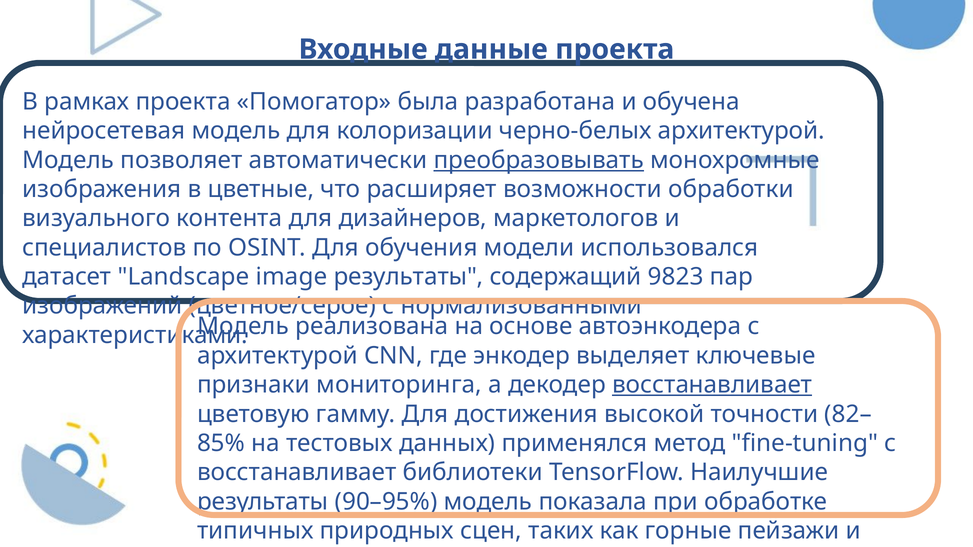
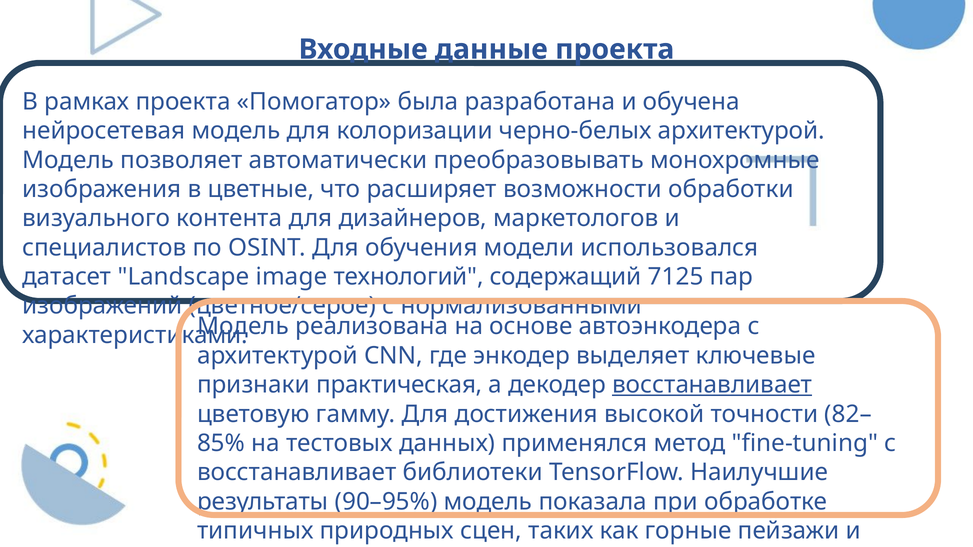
преобразовывать underline: present -> none
image результаты: результаты -> технологий
9823: 9823 -> 7125
мониторинга: мониторинга -> практическая
